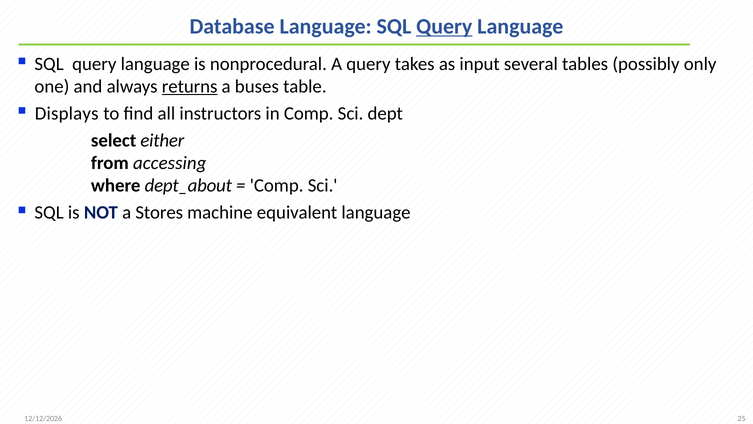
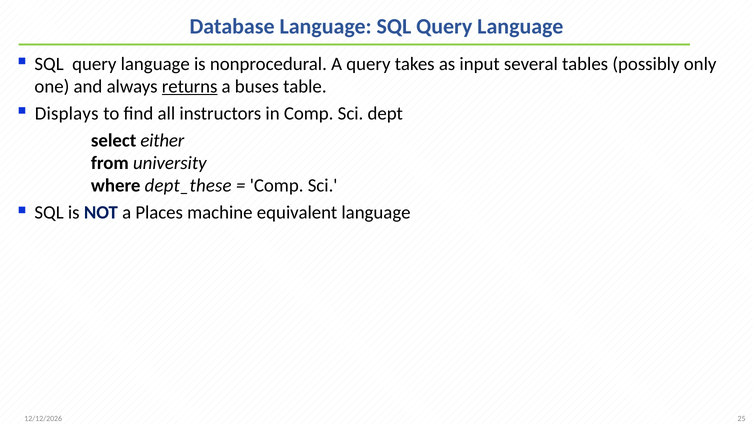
Query at (444, 27) underline: present -> none
accessing: accessing -> university
dept_about: dept_about -> dept_these
Stores: Stores -> Places
